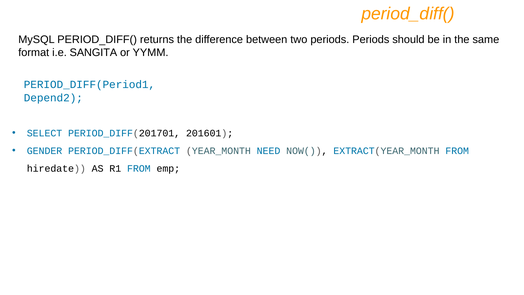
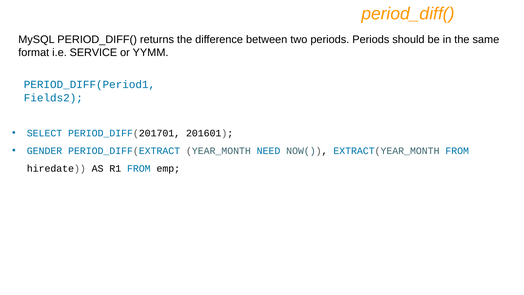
SANGITA: SANGITA -> SERVICE
Depend2: Depend2 -> Fields2
